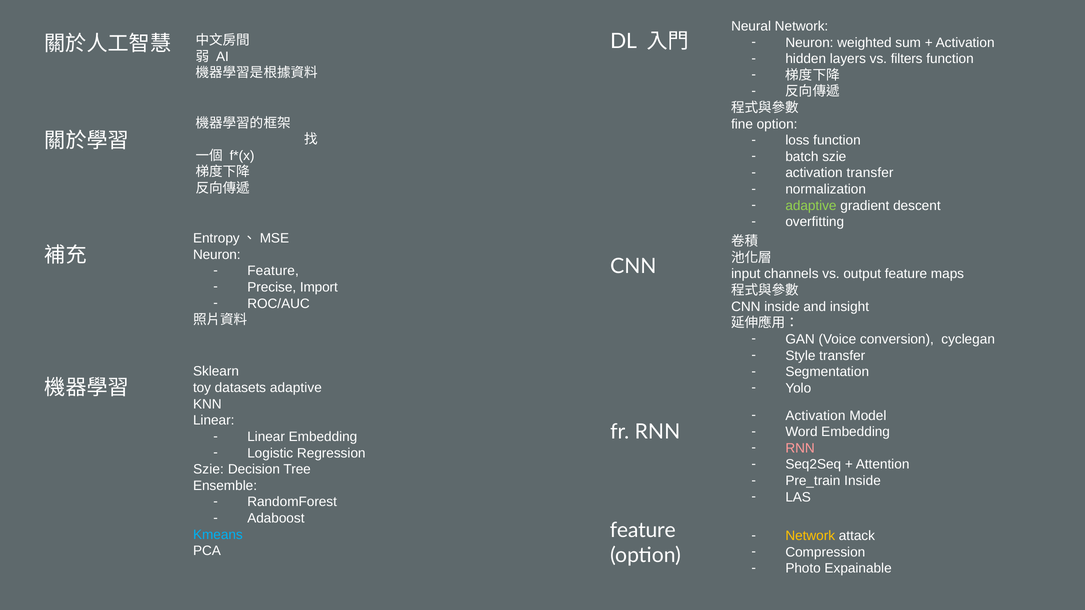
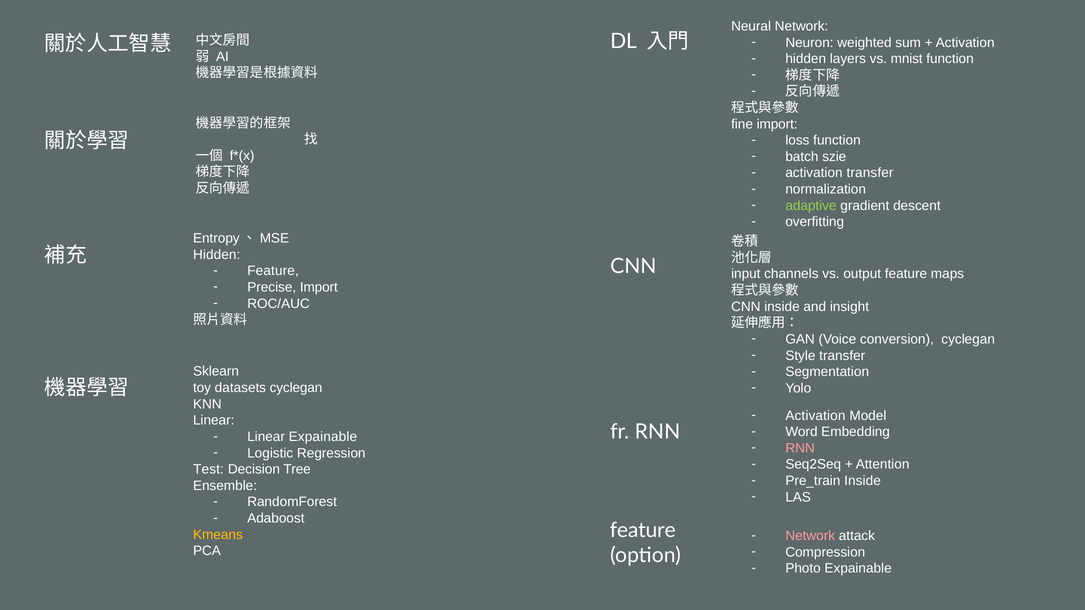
filters: filters -> mnist
fine option: option -> import
Neuron at (217, 255): Neuron -> Hidden
datasets adaptive: adaptive -> cyclegan
Linear Embedding: Embedding -> Expainable
Szie at (209, 470): Szie -> Test
Kmeans colour: light blue -> yellow
Network at (810, 536) colour: yellow -> pink
